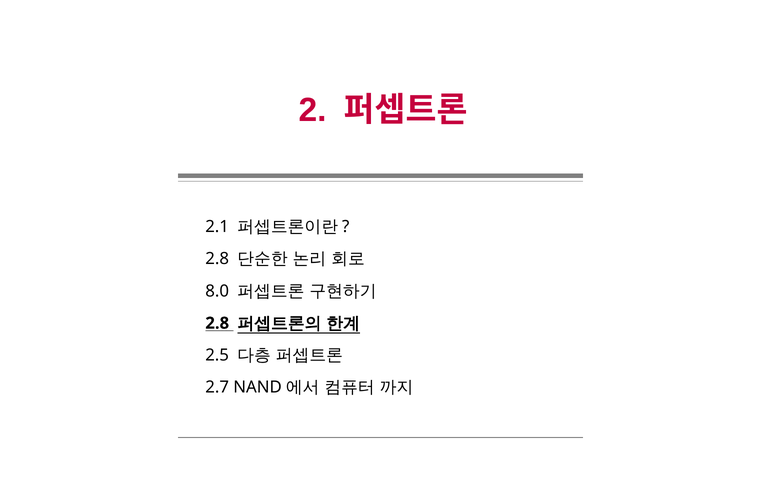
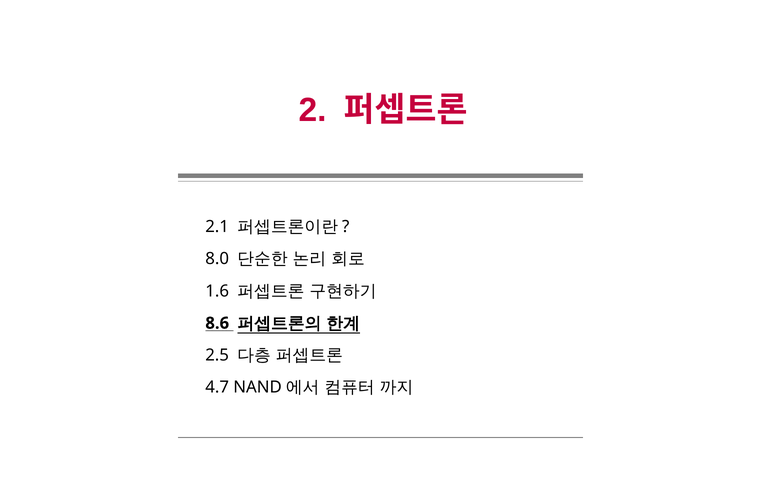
2.8 at (217, 259): 2.8 -> 8.0
8.0: 8.0 -> 1.6
2.8 at (217, 323): 2.8 -> 8.6
2.7: 2.7 -> 4.7
